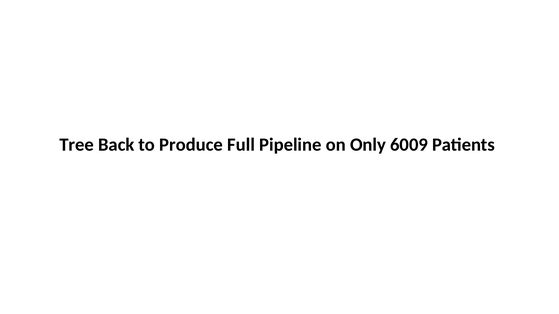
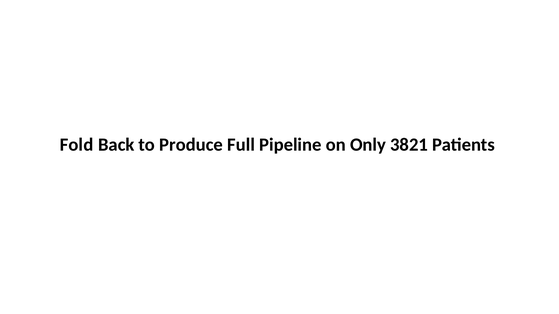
Tree: Tree -> Fold
6009: 6009 -> 3821
